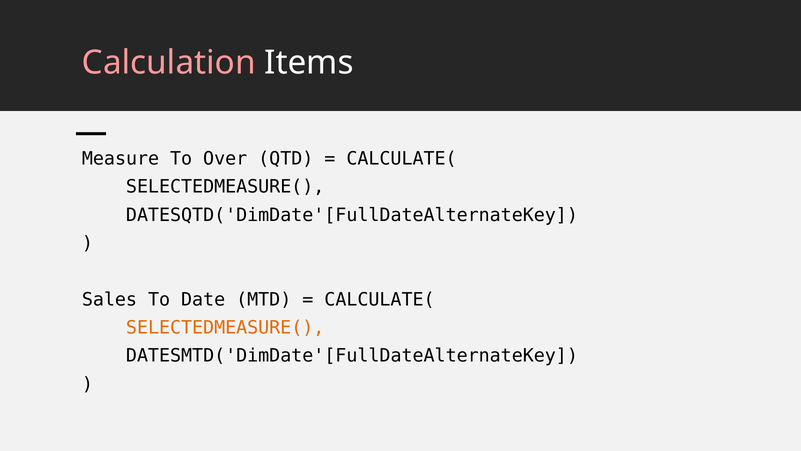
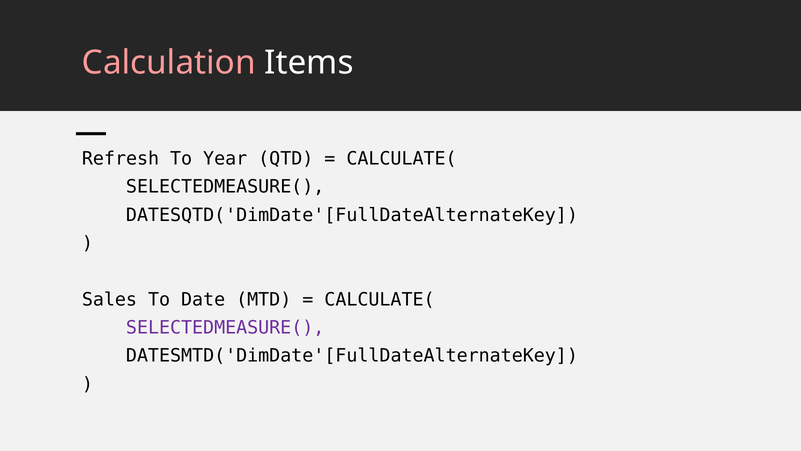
Measure: Measure -> Refresh
Over: Over -> Year
SELECTEDMEASURE( at (225, 327) colour: orange -> purple
